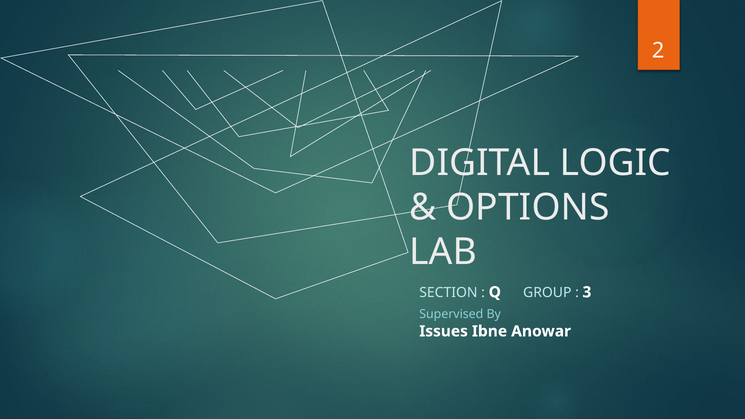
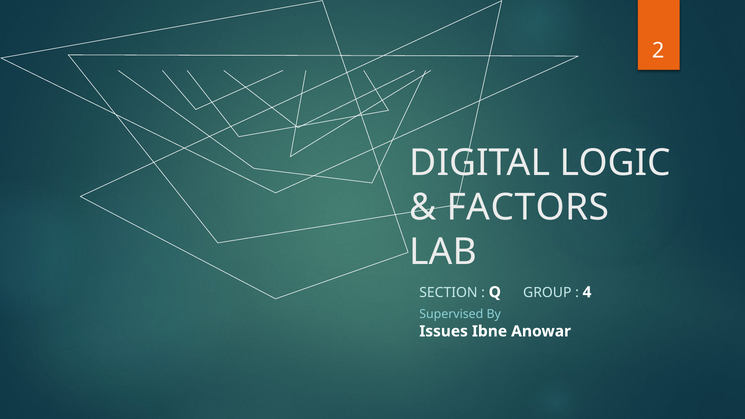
OPTIONS: OPTIONS -> FACTORS
3: 3 -> 4
